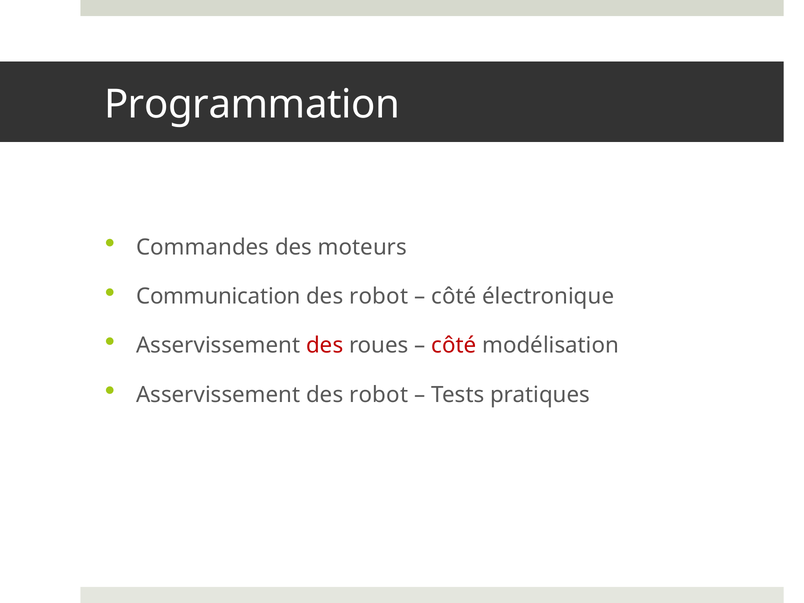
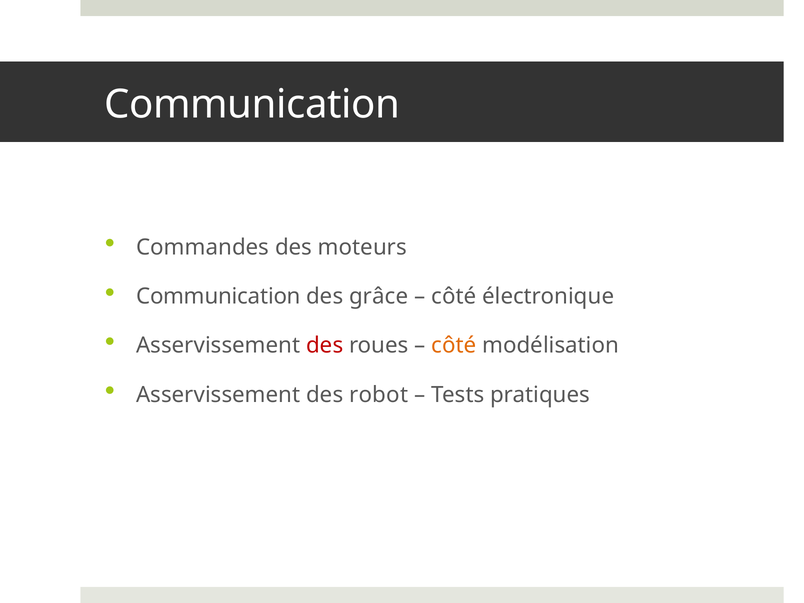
Programmation at (252, 105): Programmation -> Communication
robot at (379, 296): robot -> grâce
côté at (454, 346) colour: red -> orange
